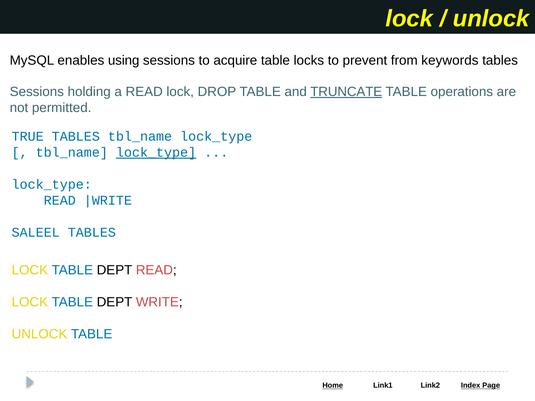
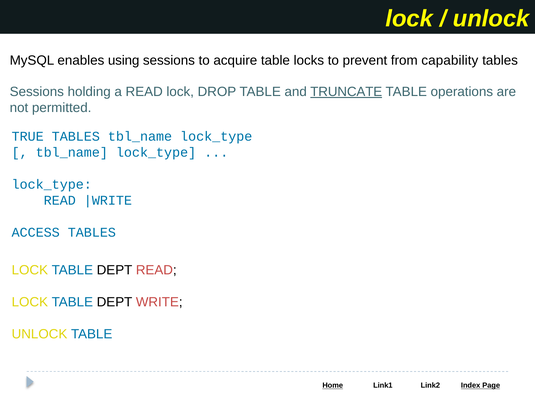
keywords: keywords -> capability
lock_type at (156, 152) underline: present -> none
SALEEL: SALEEL -> ACCESS
